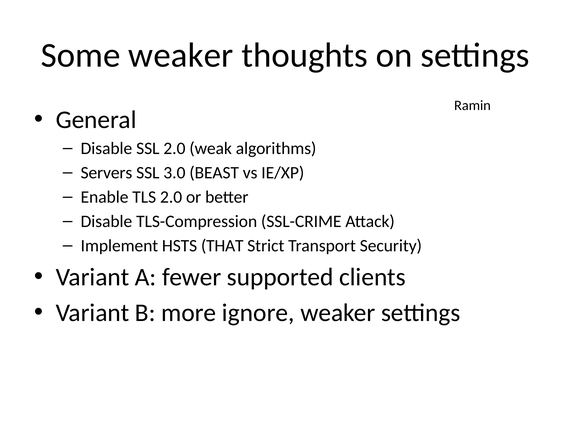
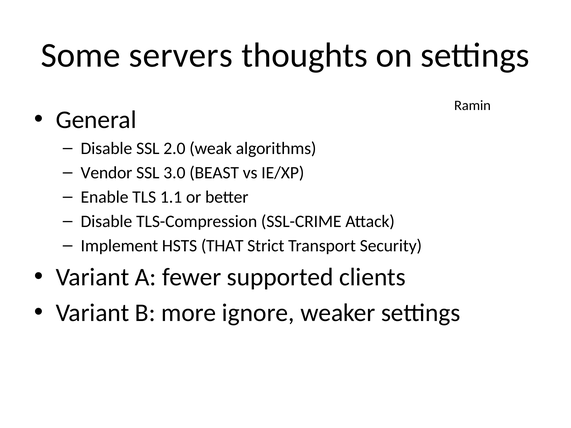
Some weaker: weaker -> servers
Servers: Servers -> Vendor
TLS 2.0: 2.0 -> 1.1
